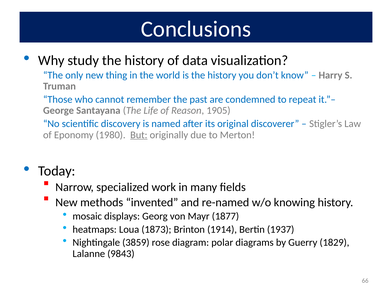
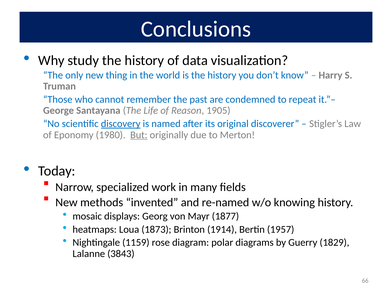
discovery underline: none -> present
1937: 1937 -> 1957
3859: 3859 -> 1159
9843: 9843 -> 3843
